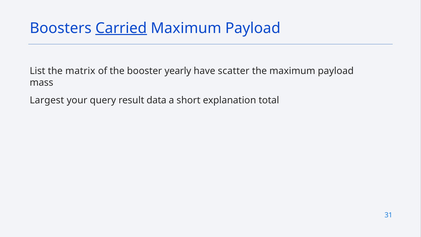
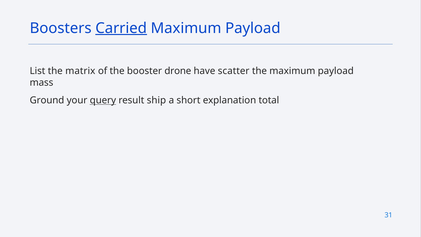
yearly: yearly -> drone
Largest: Largest -> Ground
query underline: none -> present
data: data -> ship
